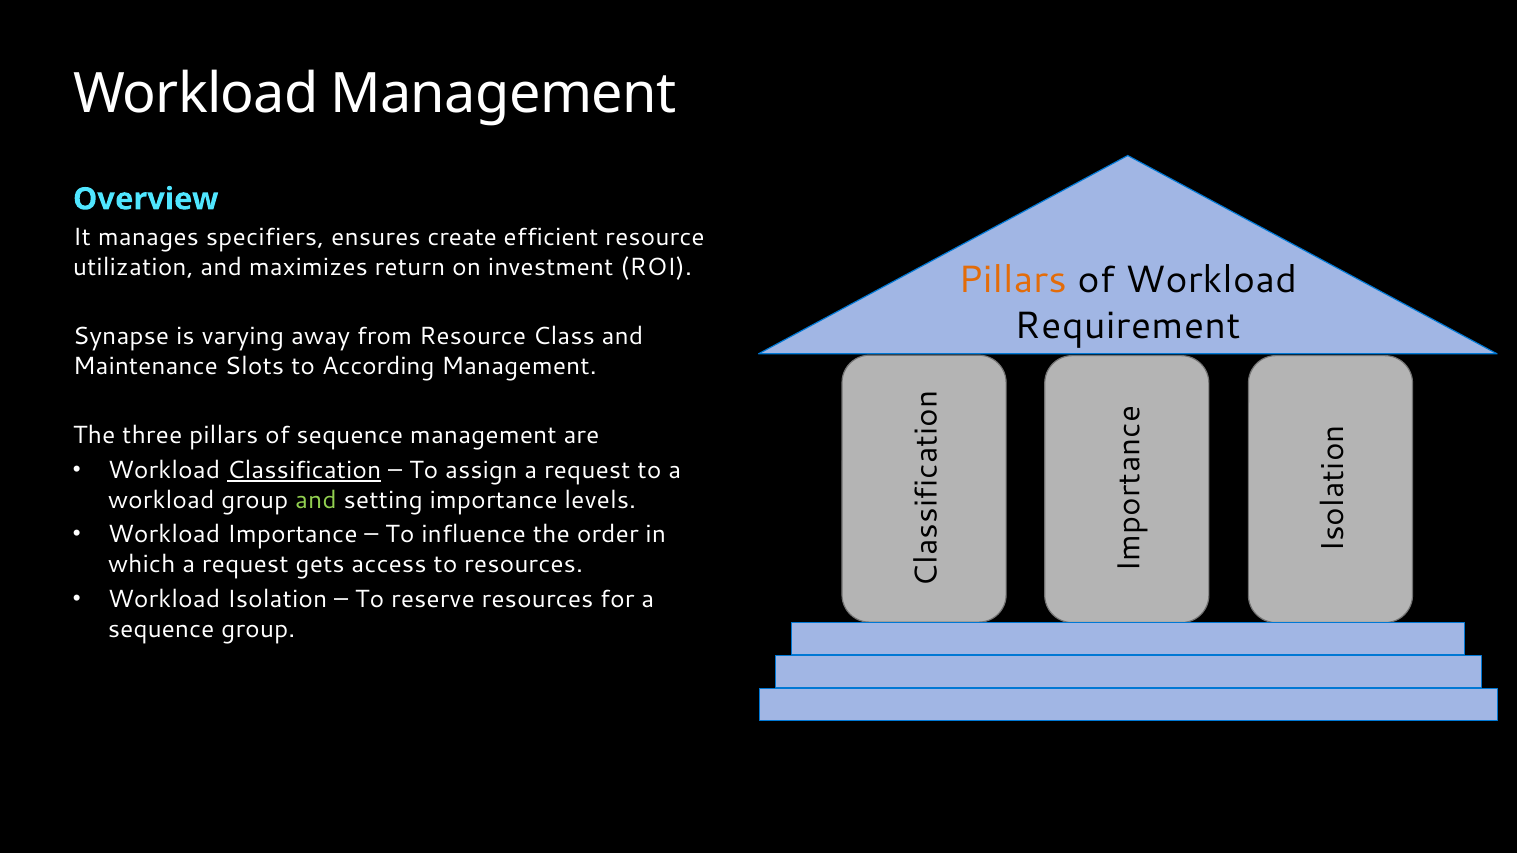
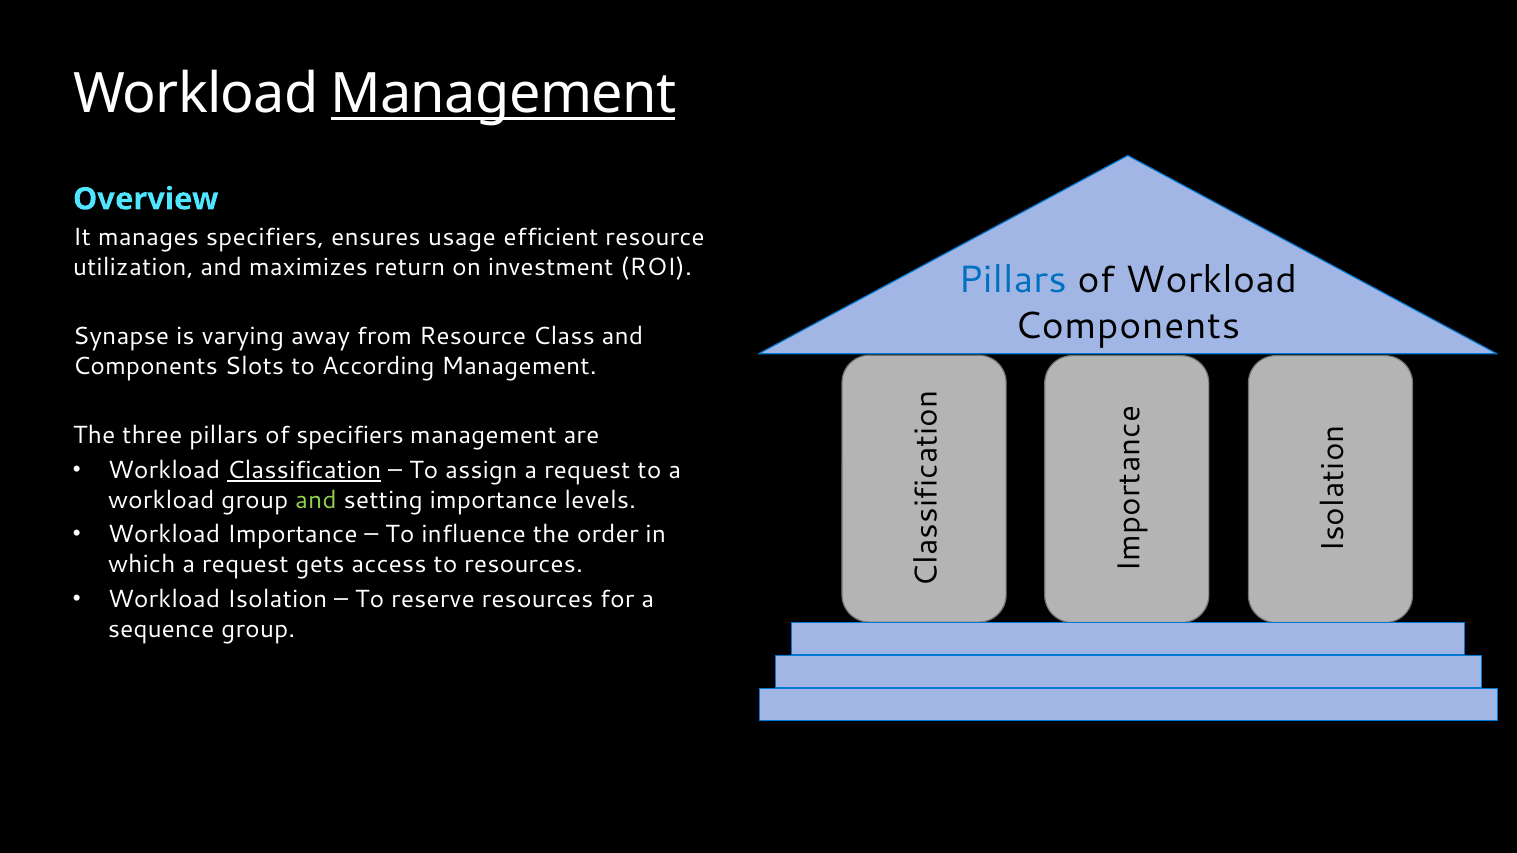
Management at (503, 94) underline: none -> present
create: create -> usage
Pillars at (1013, 280) colour: orange -> blue
Requirement at (1128, 326): Requirement -> Components
Maintenance at (145, 366): Maintenance -> Components
of sequence: sequence -> specifiers
